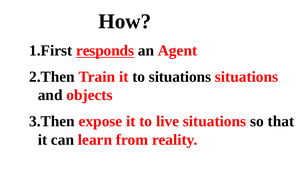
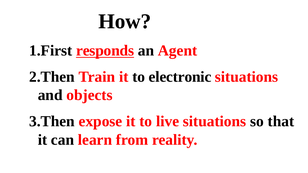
to situations: situations -> electronic
